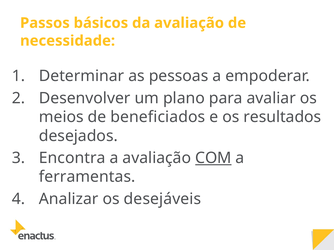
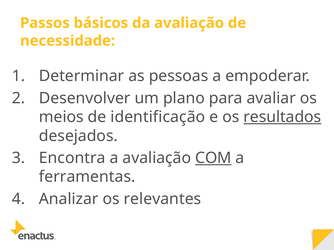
beneficiados: beneficiados -> identificação
resultados underline: none -> present
desejáveis: desejáveis -> relevantes
